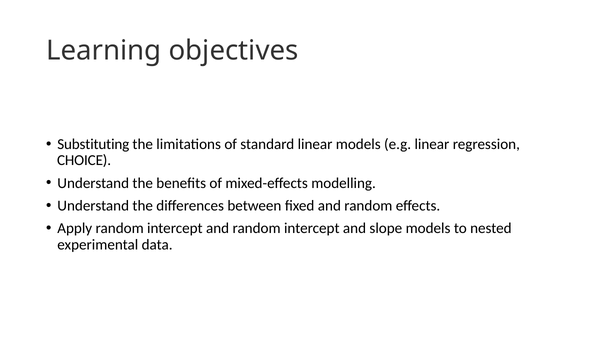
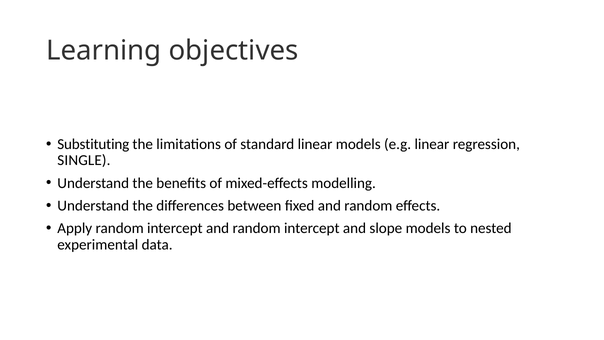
CHOICE: CHOICE -> SINGLE
